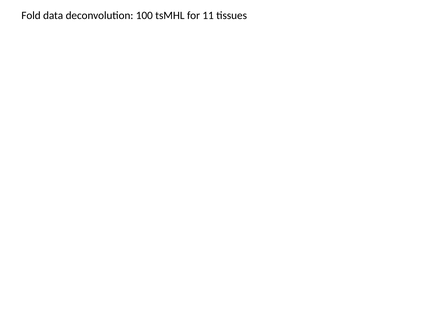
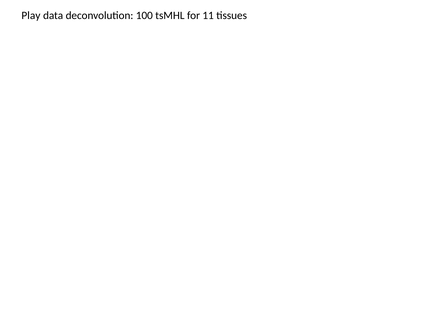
Fold: Fold -> Play
